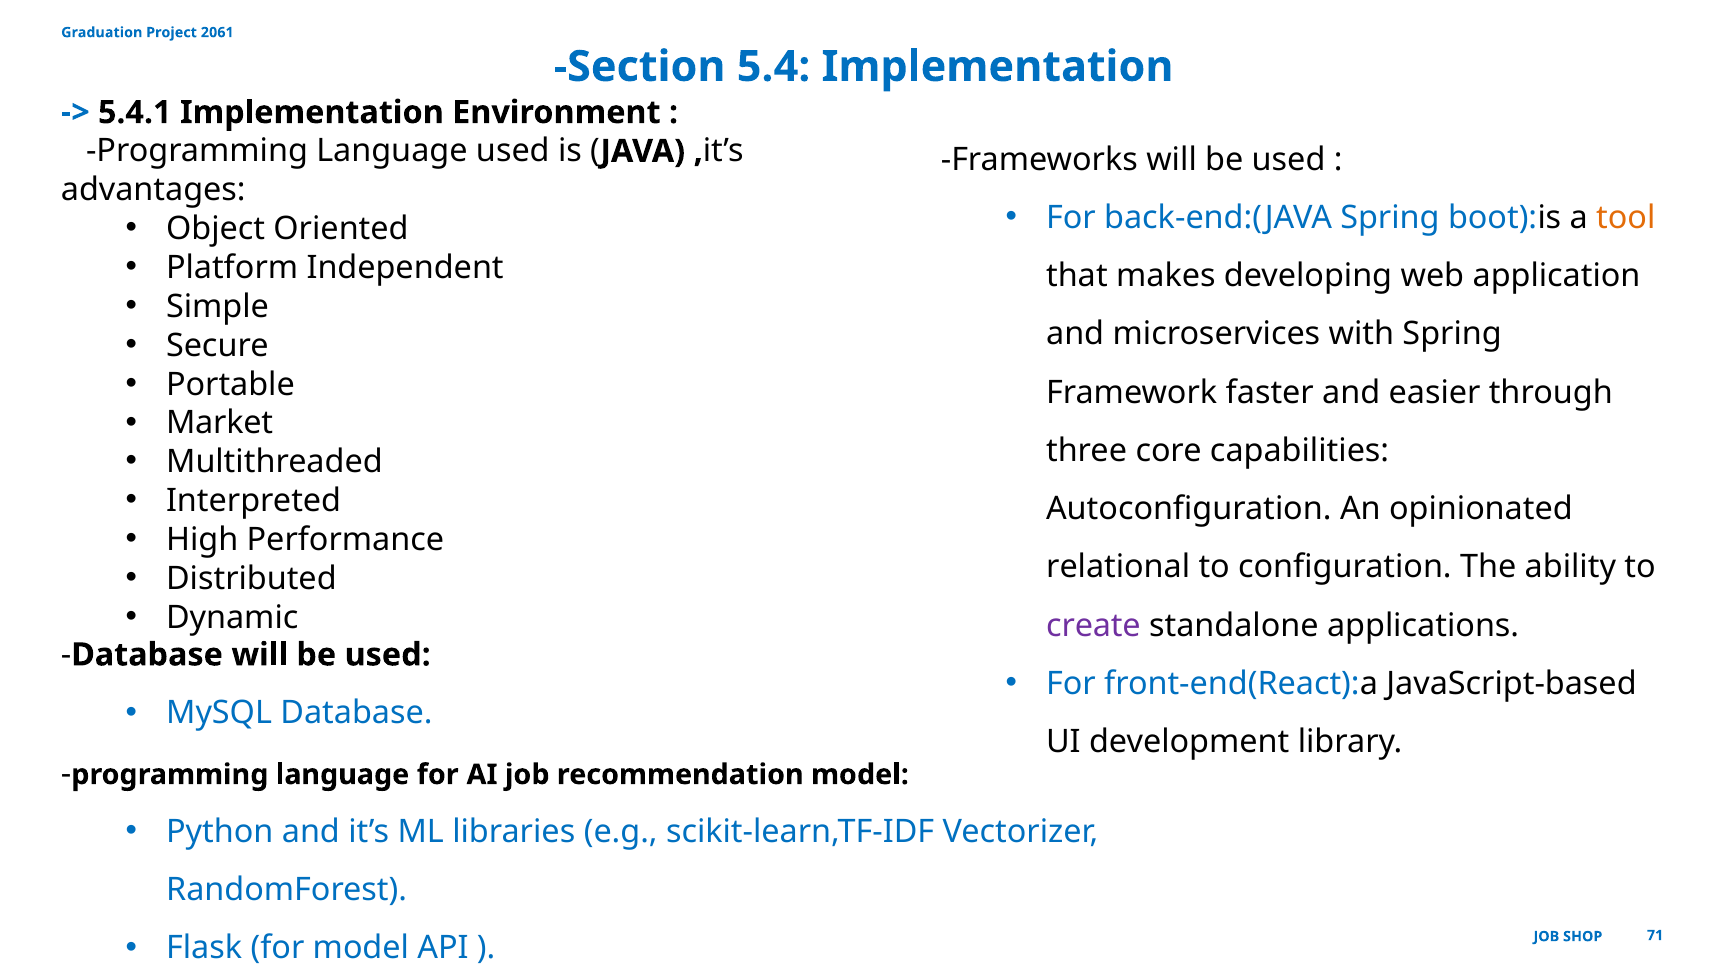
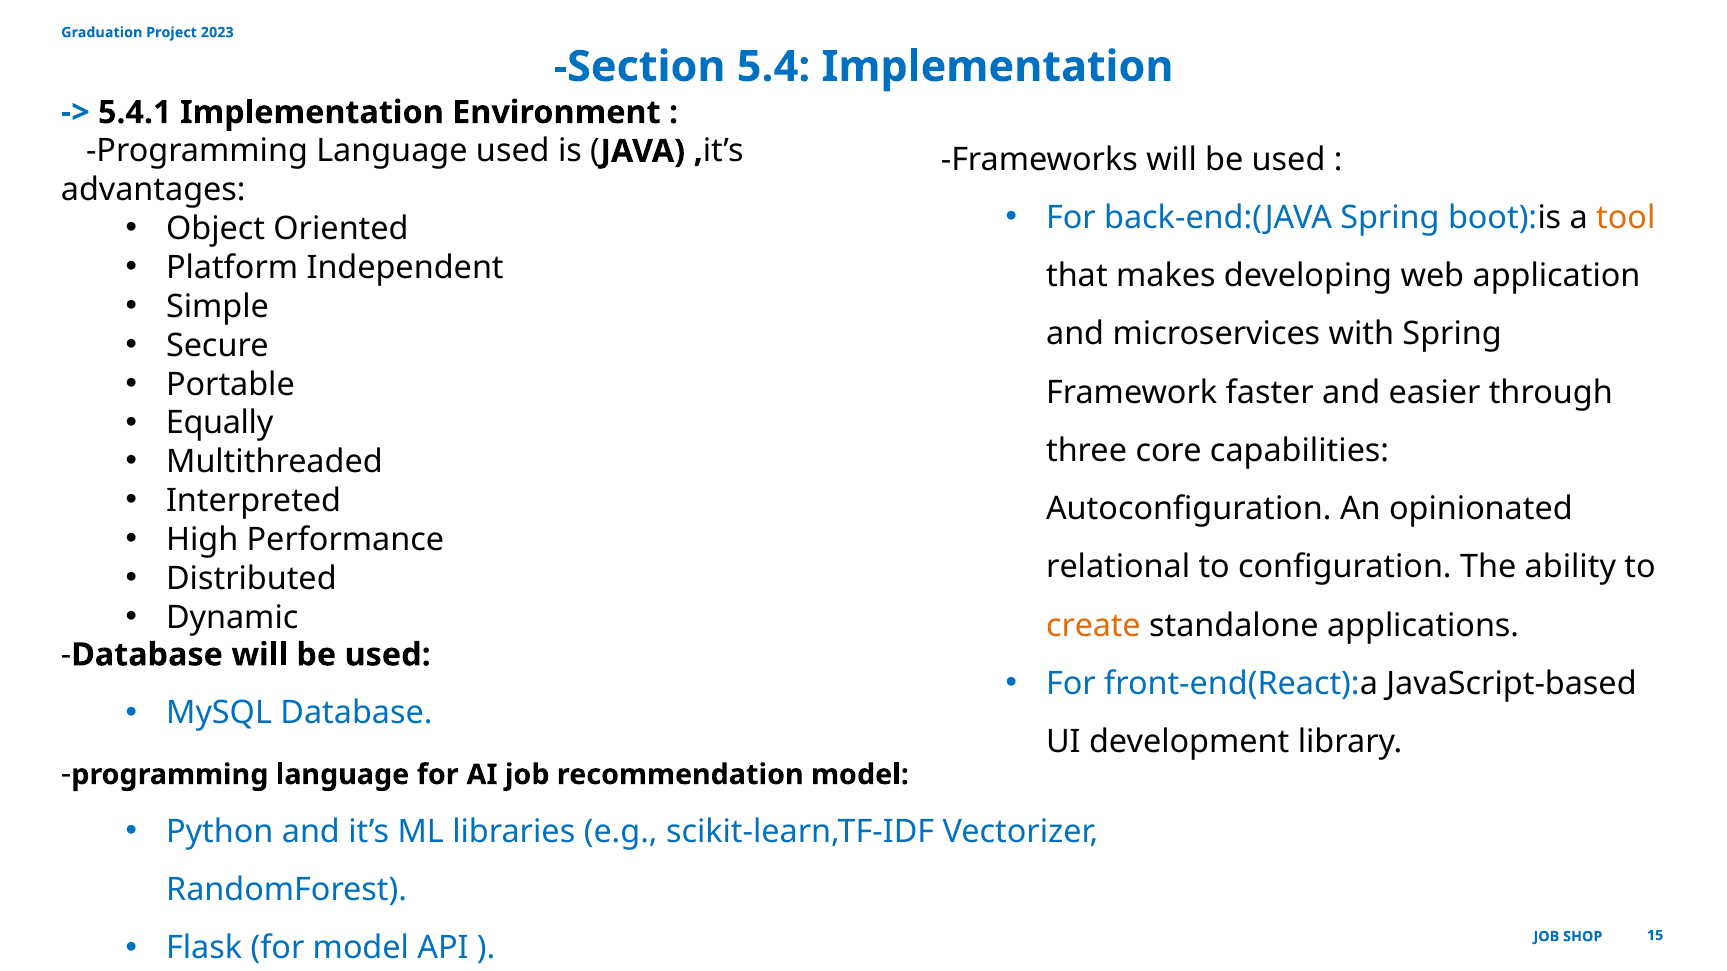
2061: 2061 -> 2023
Market: Market -> Equally
create colour: purple -> orange
71: 71 -> 15
